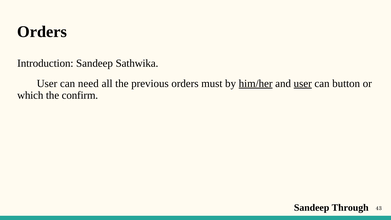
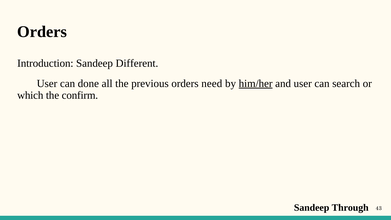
Sathwika: Sathwika -> Different
need: need -> done
must: must -> need
user at (303, 83) underline: present -> none
button: button -> search
